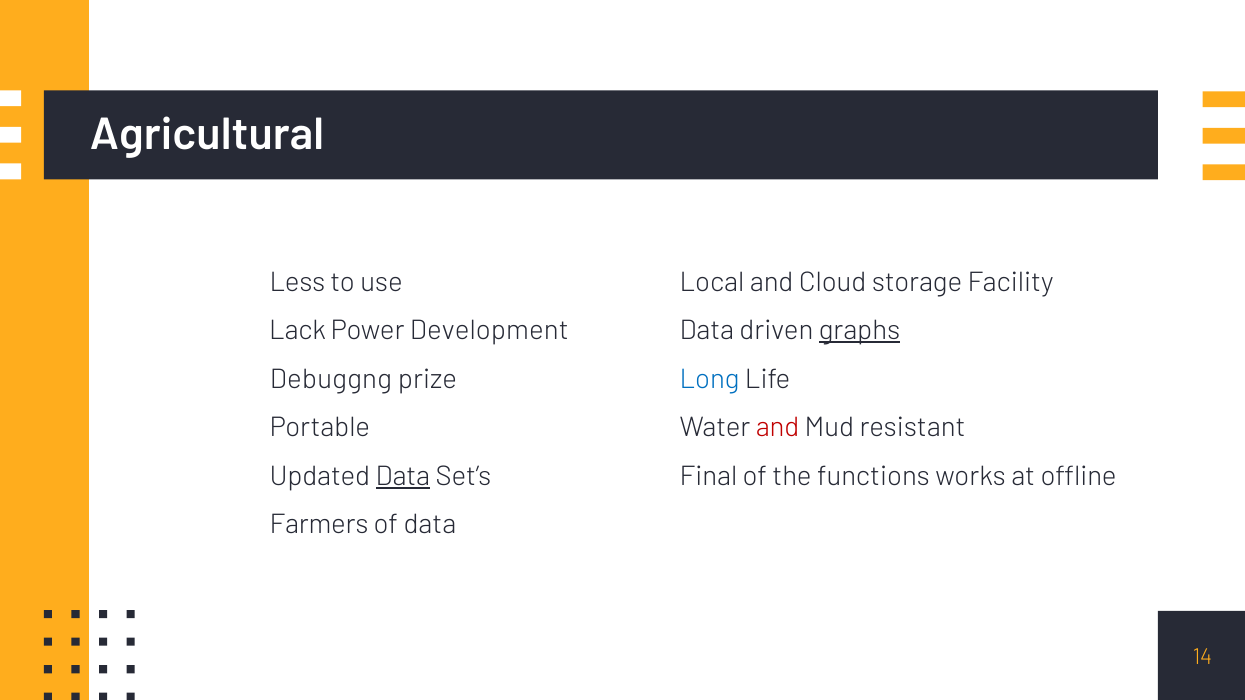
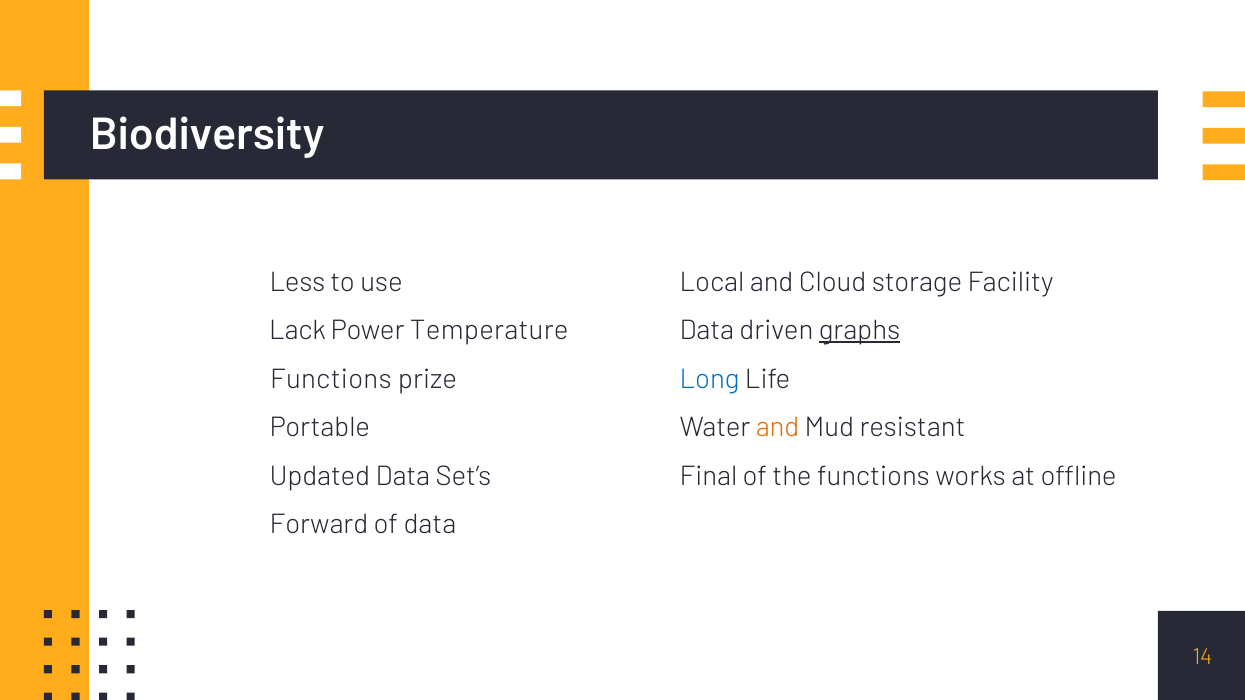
Agricultural: Agricultural -> Biodiversity
Development: Development -> Temperature
Debuggng at (331, 379): Debuggng -> Functions
and at (778, 428) colour: red -> orange
Data at (403, 476) underline: present -> none
Farmers: Farmers -> Forward
